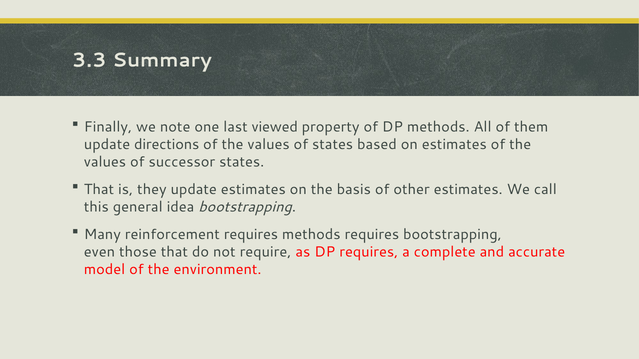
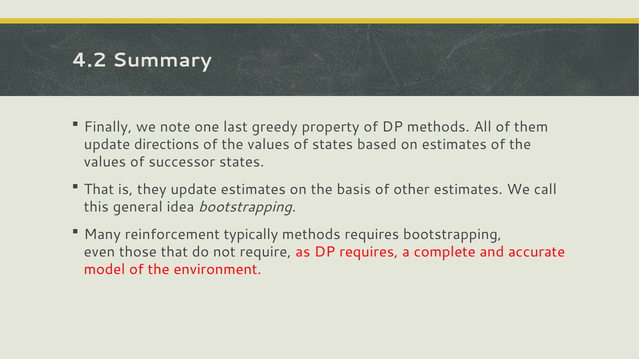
3.3: 3.3 -> 4.2
viewed: viewed -> greedy
reinforcement requires: requires -> typically
